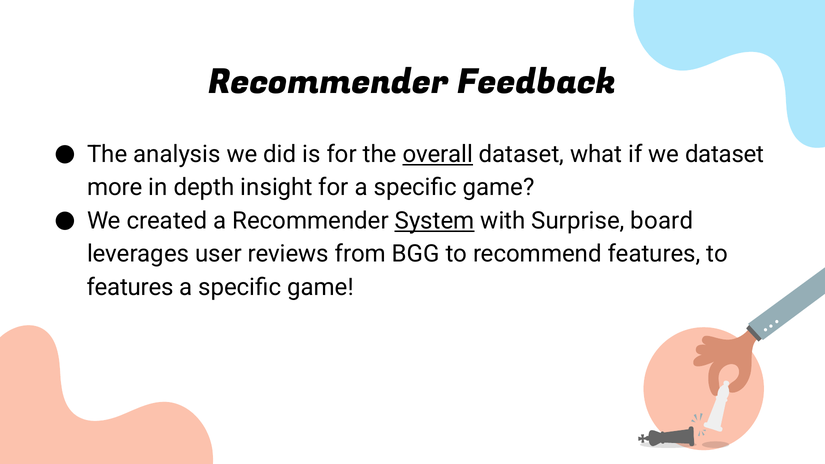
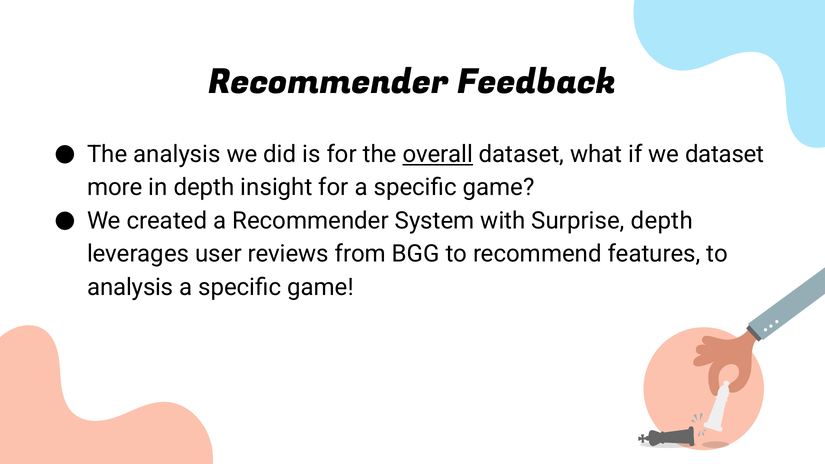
System underline: present -> none
Surprise board: board -> depth
features at (130, 287): features -> analysis
